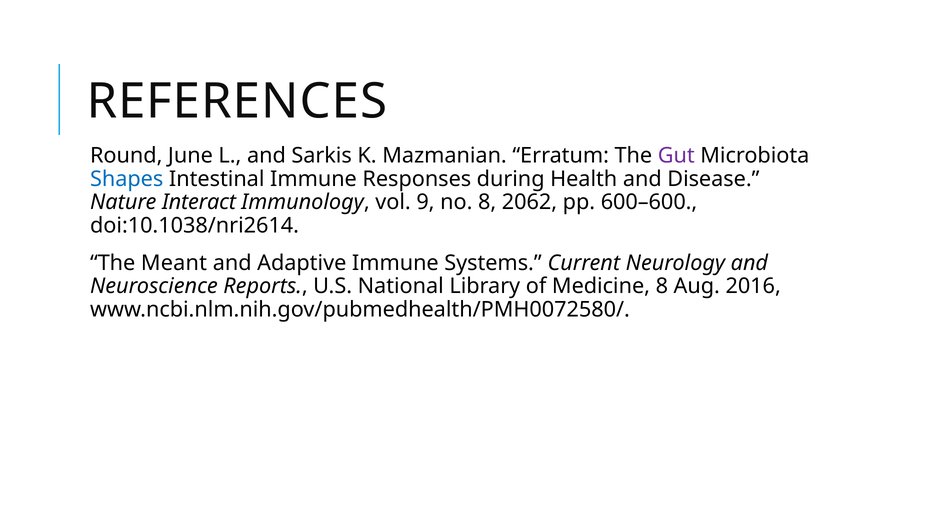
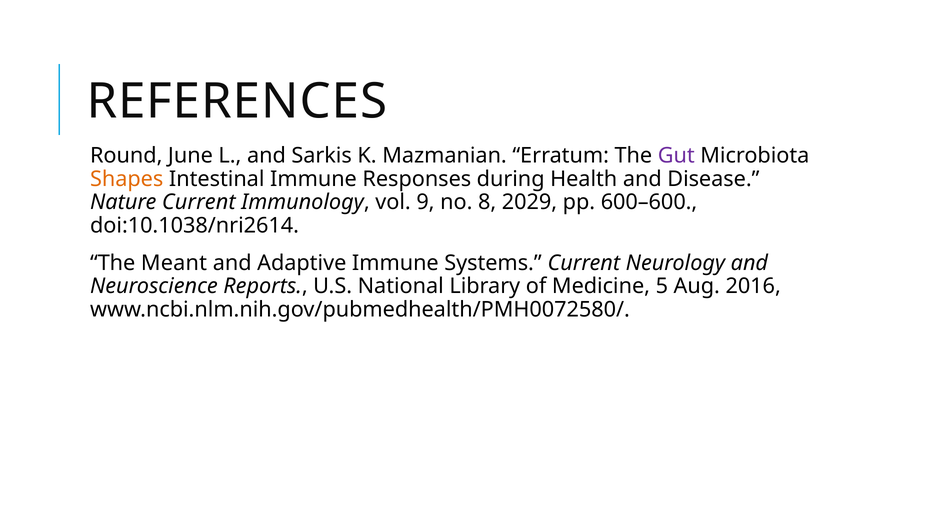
Shapes colour: blue -> orange
Nature Interact: Interact -> Current
2062: 2062 -> 2029
Medicine 8: 8 -> 5
